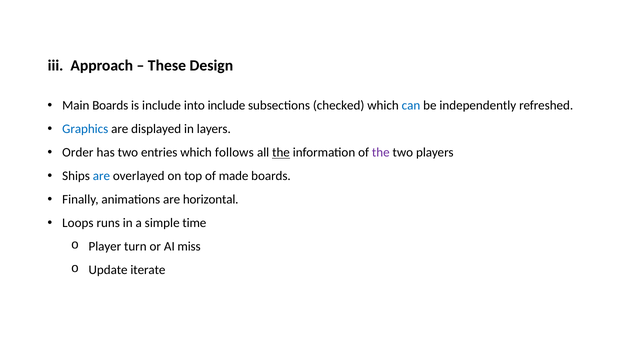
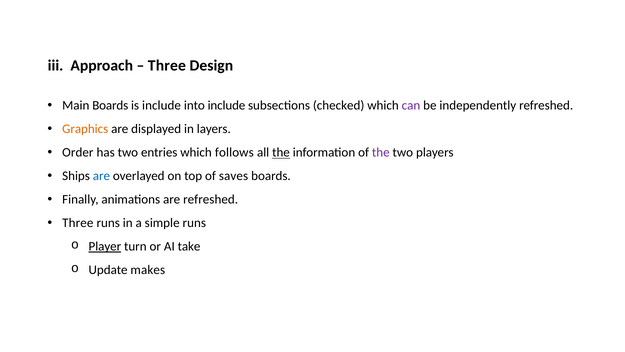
These at (167, 65): These -> Three
can colour: blue -> purple
Graphics colour: blue -> orange
made: made -> saves
are horizontal: horizontal -> refreshed
Loops at (78, 223): Loops -> Three
simple time: time -> runs
Player underline: none -> present
miss: miss -> take
iterate: iterate -> makes
